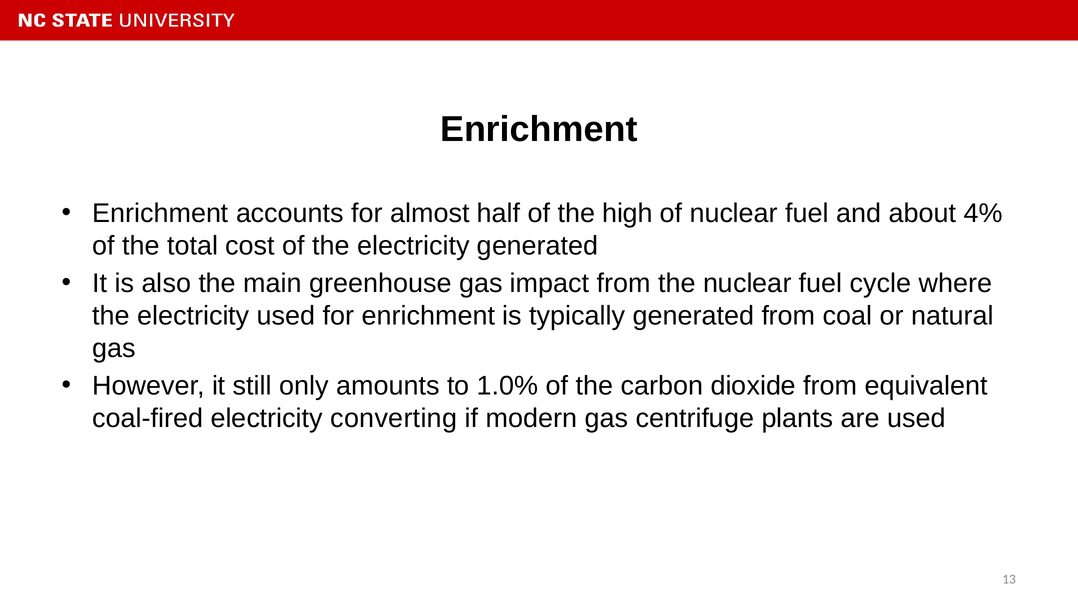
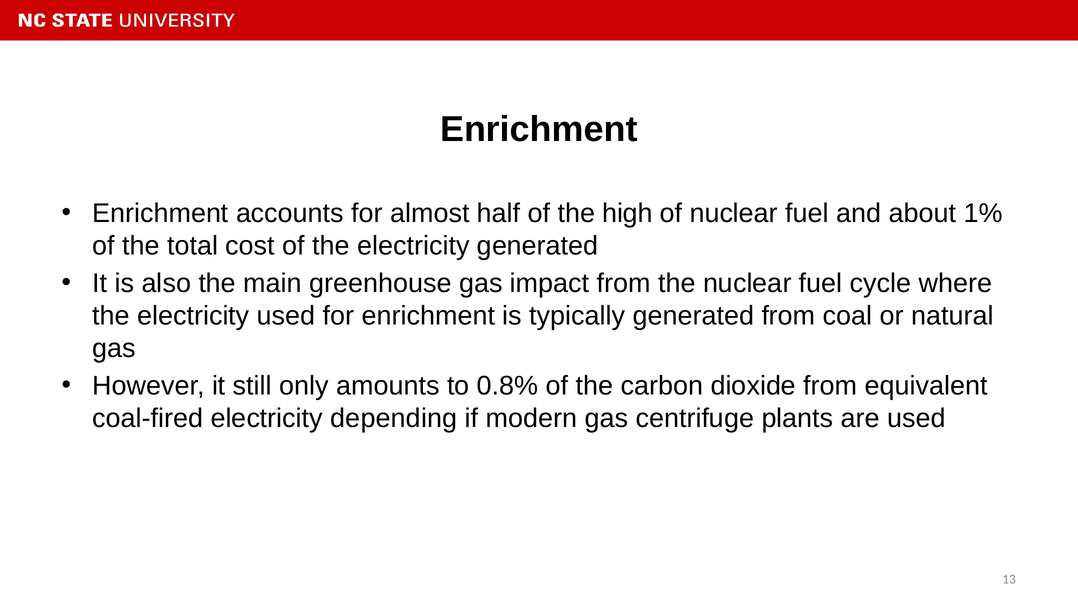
4%: 4% -> 1%
1.0%: 1.0% -> 0.8%
converting: converting -> depending
